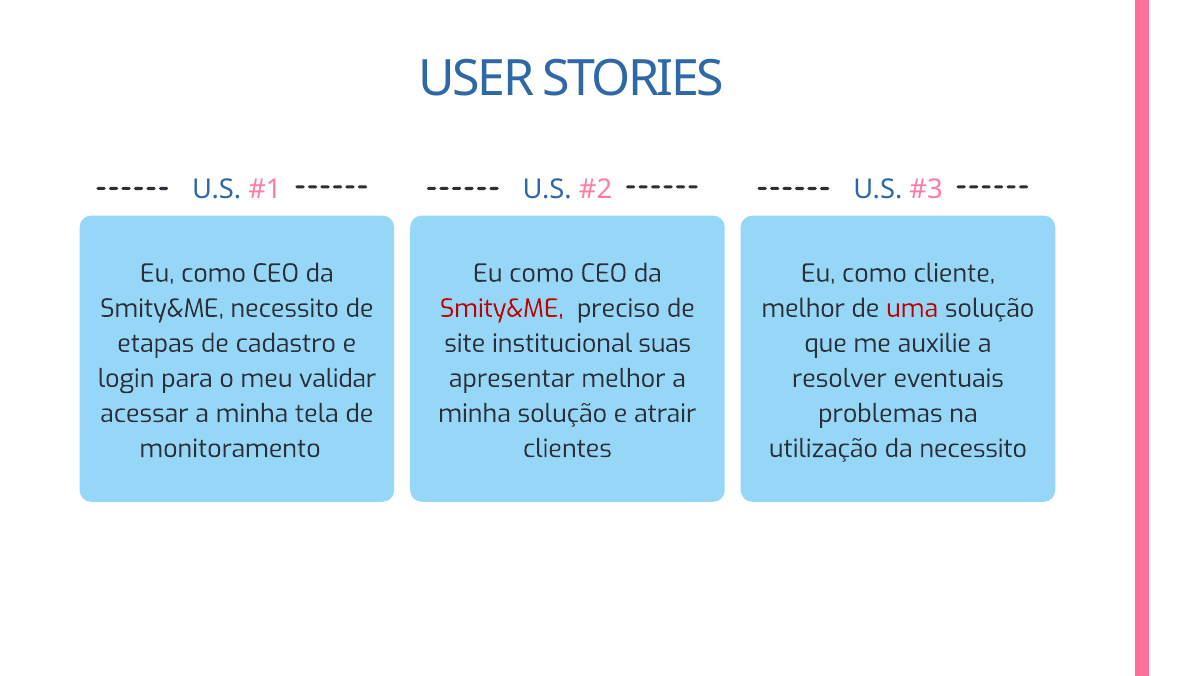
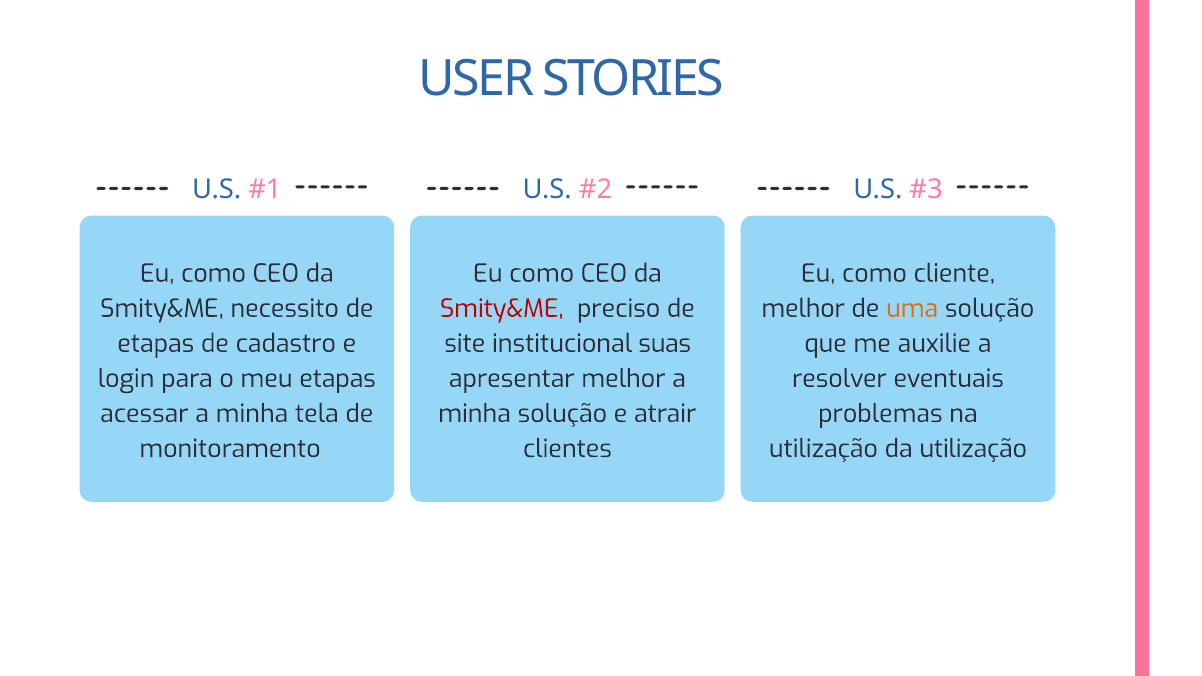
uma colour: red -> orange
meu validar: validar -> etapas
da necessito: necessito -> utilização
